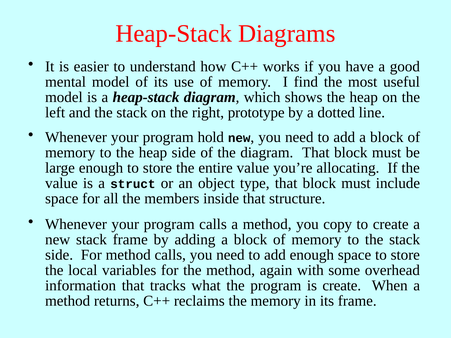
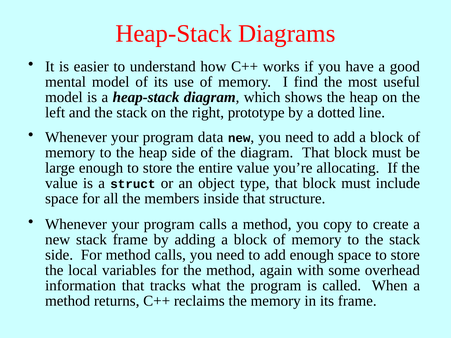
hold: hold -> data
is create: create -> called
